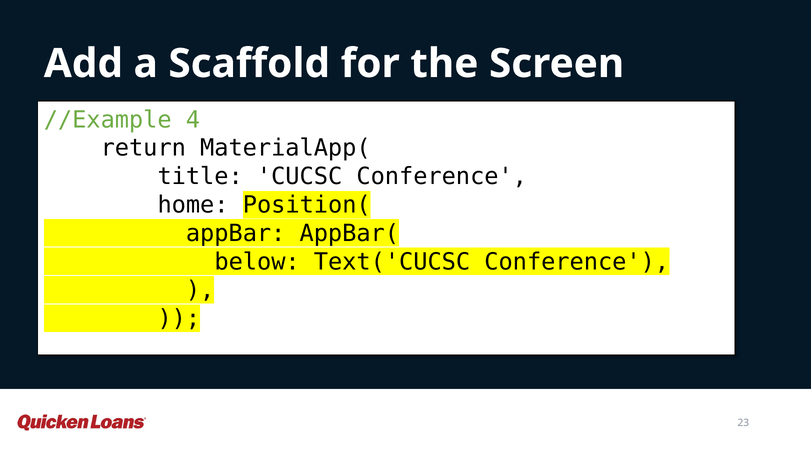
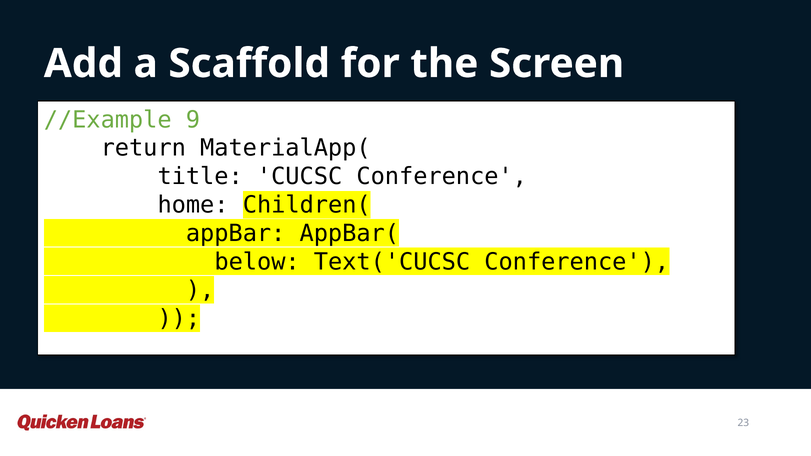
4: 4 -> 9
Position(: Position( -> Children(
